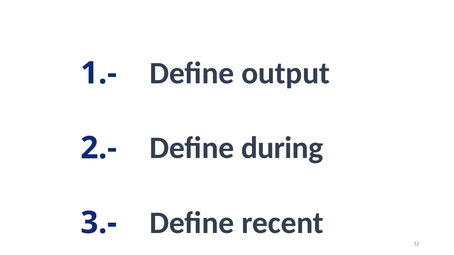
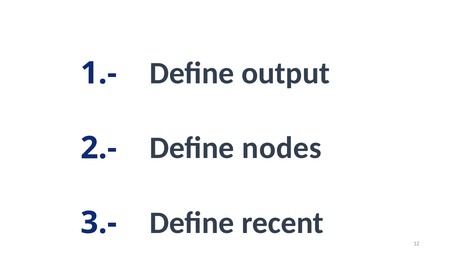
during: during -> nodes
